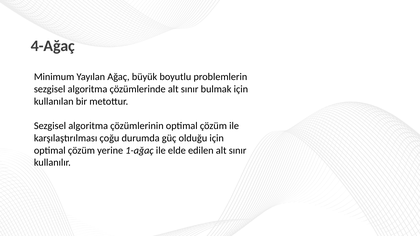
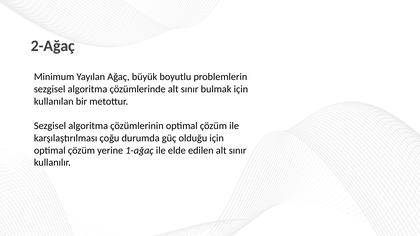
4-Ağaç: 4-Ağaç -> 2-Ağaç
